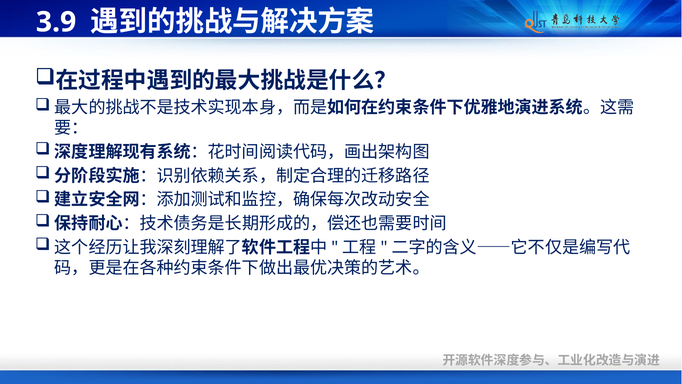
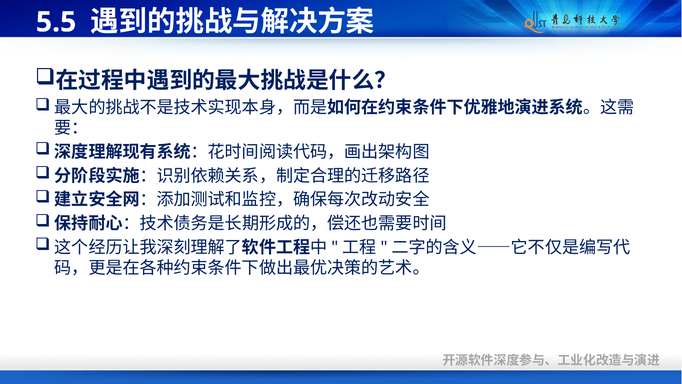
3.9: 3.9 -> 5.5
